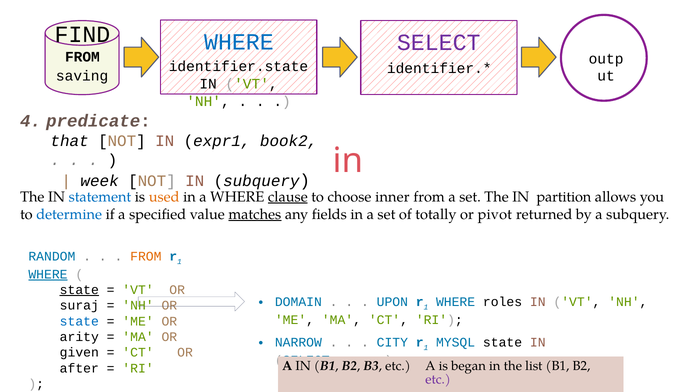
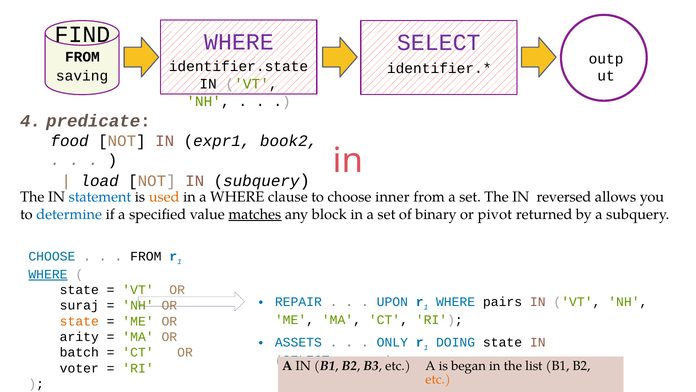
WHERE at (239, 42) colour: blue -> purple
that: that -> food
week: week -> load
clause underline: present -> none
partition: partition -> reversed
fields: fields -> block
totally: totally -> binary
RANDOM at (52, 256): RANDOM -> CHOOSE
FROM at (146, 256) colour: orange -> black
state at (79, 290) underline: present -> none
DOMAIN: DOMAIN -> REPAIR
roles: roles -> pairs
state at (79, 321) colour: blue -> orange
NARROW: NARROW -> ASSETS
CITY: CITY -> ONLY
MYSQL: MYSQL -> DOING
given: given -> batch
after: after -> voter
etc at (438, 379) colour: purple -> orange
